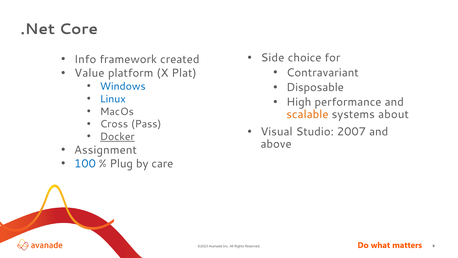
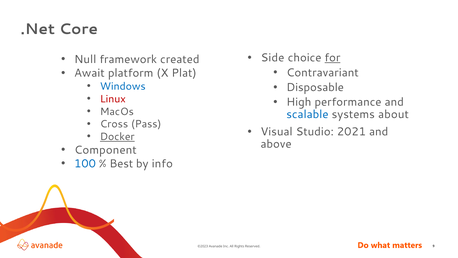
for underline: none -> present
Info: Info -> Null
Value: Value -> Await
Linux colour: blue -> red
scalable colour: orange -> blue
2007: 2007 -> 2021
Assignment: Assignment -> Component
Plug: Plug -> Best
care: care -> info
